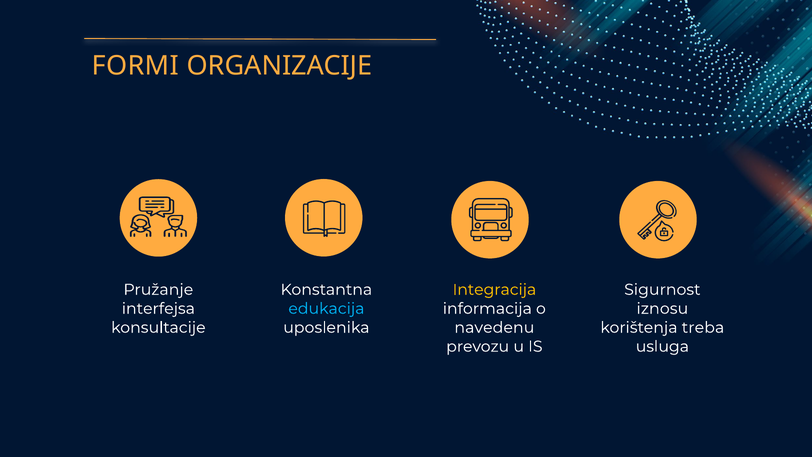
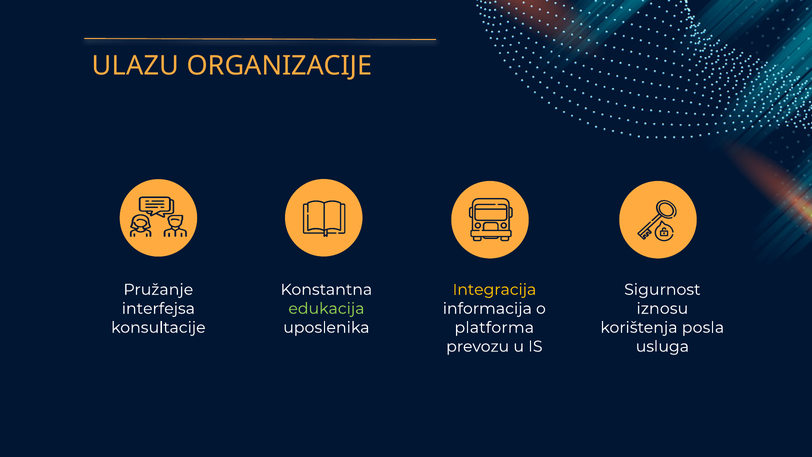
FORMI: FORMI -> ULAZU
edukacija colour: light blue -> light green
navedenu: navedenu -> platforma
treba: treba -> posla
